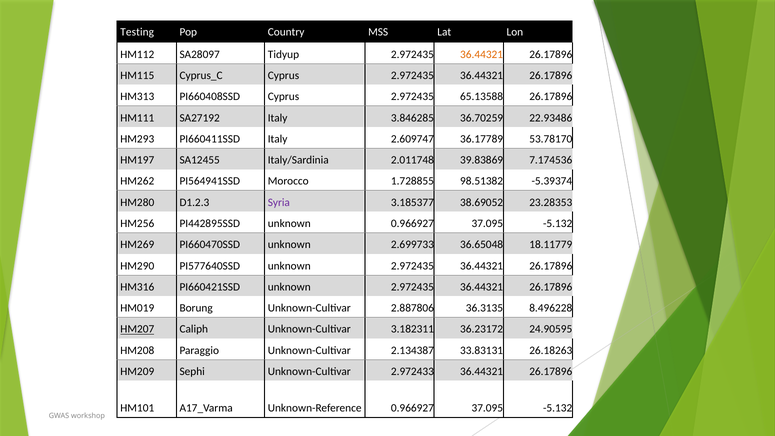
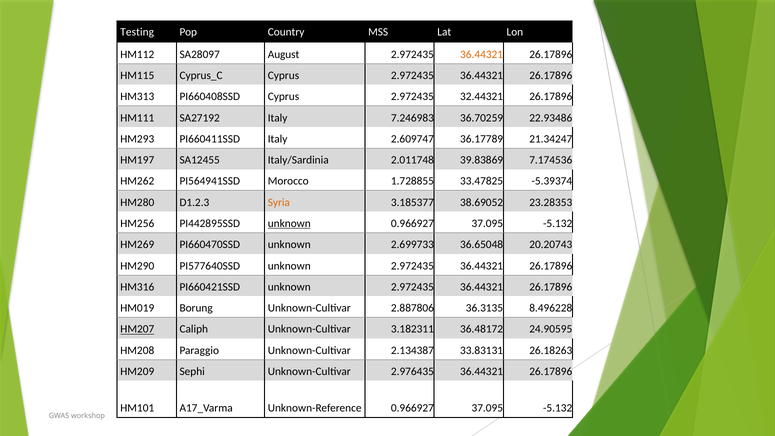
Tidyup: Tidyup -> August
65.13588: 65.13588 -> 32.44321
3.846285: 3.846285 -> 7.246983
53.78170: 53.78170 -> 21.34247
98.51382: 98.51382 -> 33.47825
Syria colour: purple -> orange
unknown at (289, 223) underline: none -> present
18.11779: 18.11779 -> 20.20743
36.23172: 36.23172 -> 36.48172
2.972433: 2.972433 -> 2.976435
